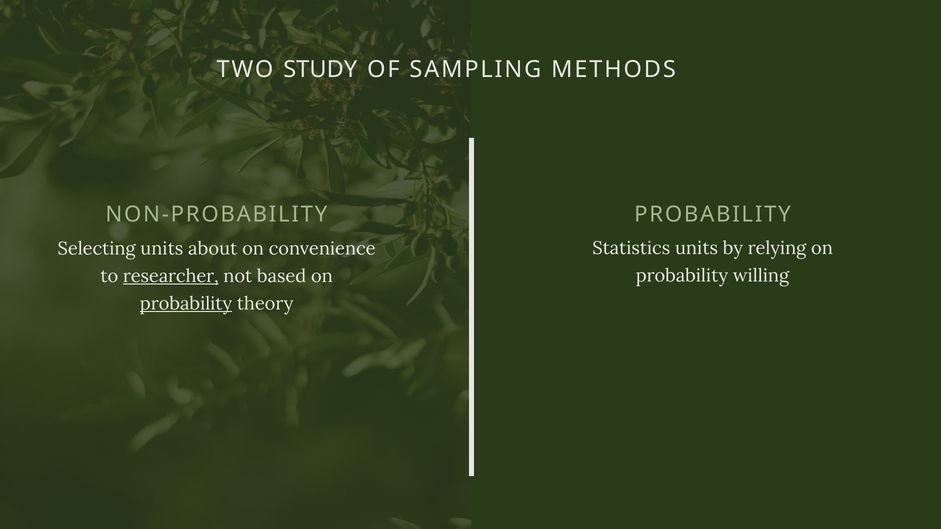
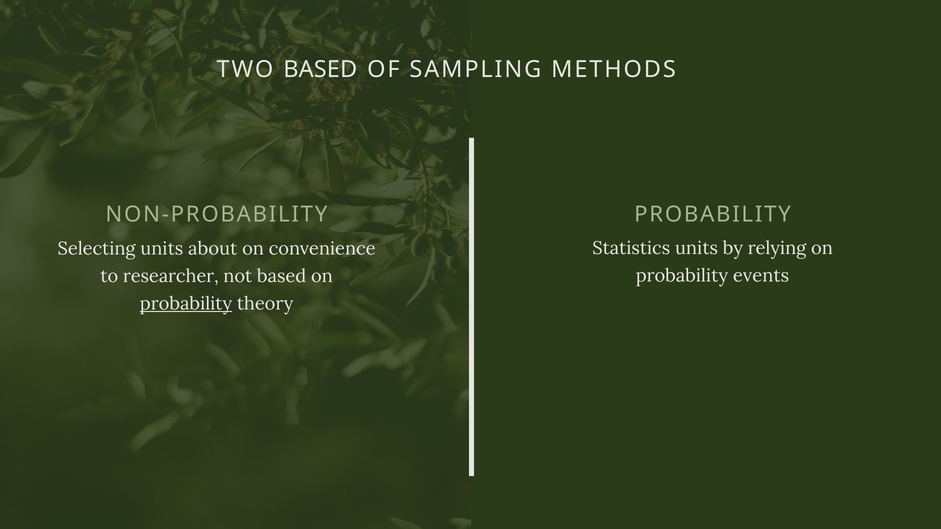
TWO STUDY: STUDY -> BASED
willing: willing -> events
researcher underline: present -> none
